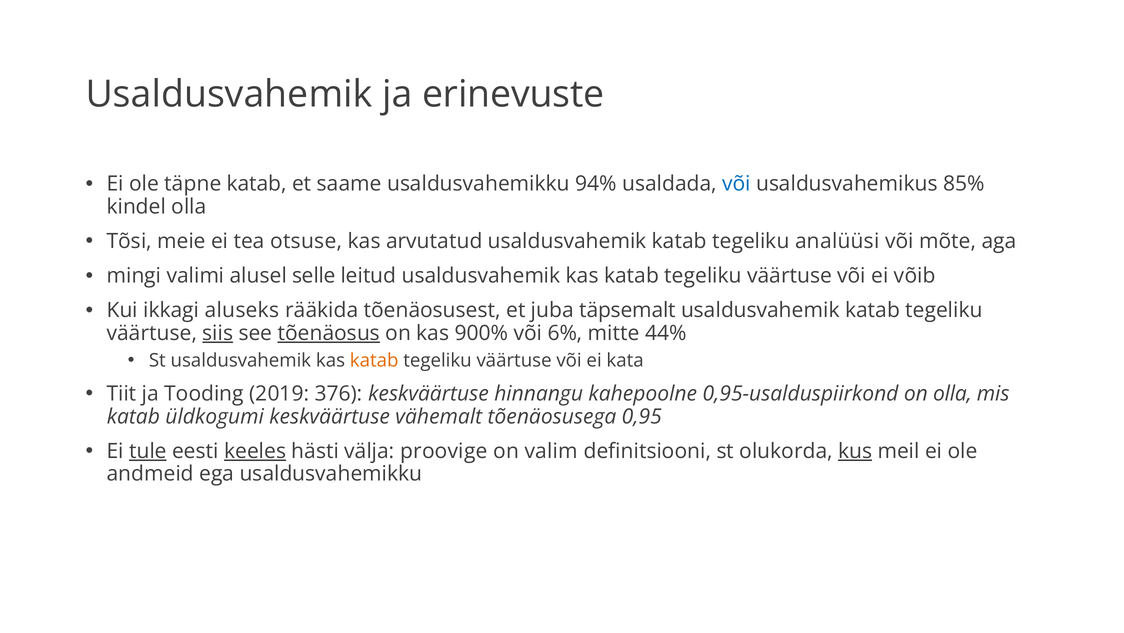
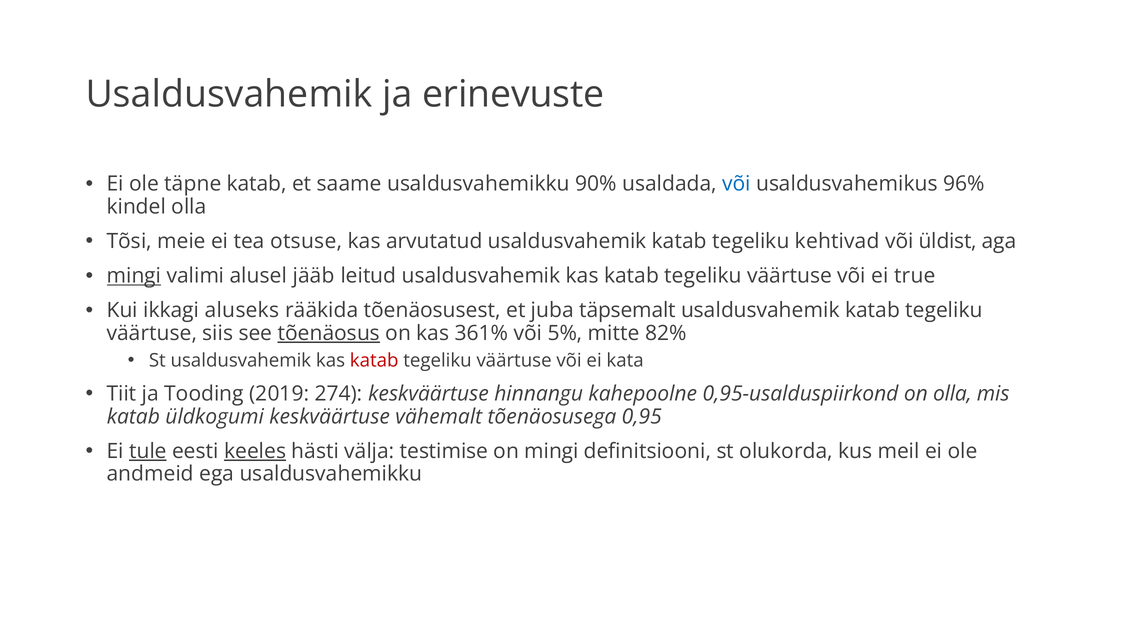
94%: 94% -> 90%
85%: 85% -> 96%
analüüsi: analüüsi -> kehtivad
mõte: mõte -> üldist
mingi at (134, 276) underline: none -> present
selle: selle -> jääb
võib: võib -> true
siis underline: present -> none
900%: 900% -> 361%
6%: 6% -> 5%
44%: 44% -> 82%
katab at (374, 360) colour: orange -> red
376: 376 -> 274
proovige: proovige -> testimise
on valim: valim -> mingi
kus underline: present -> none
